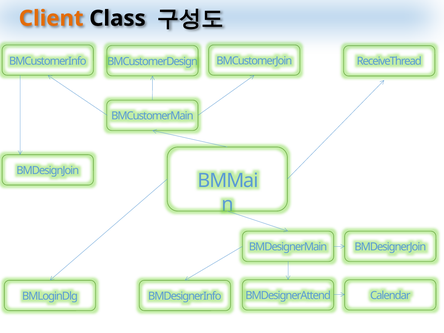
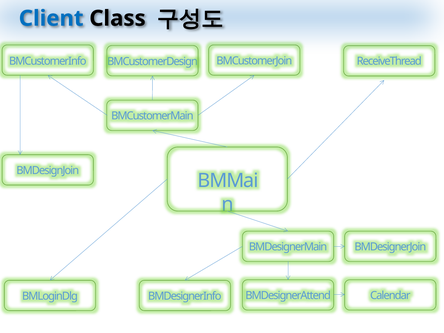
Client colour: orange -> blue
